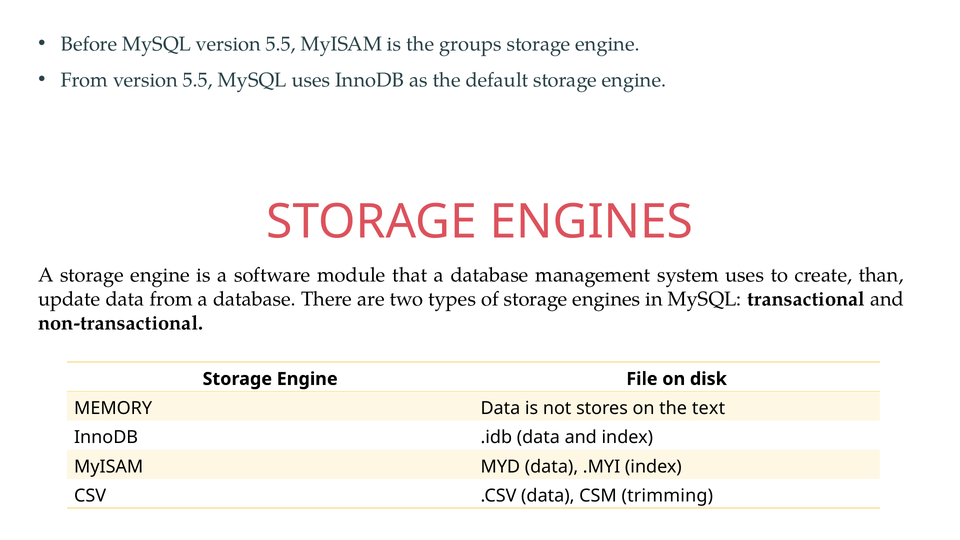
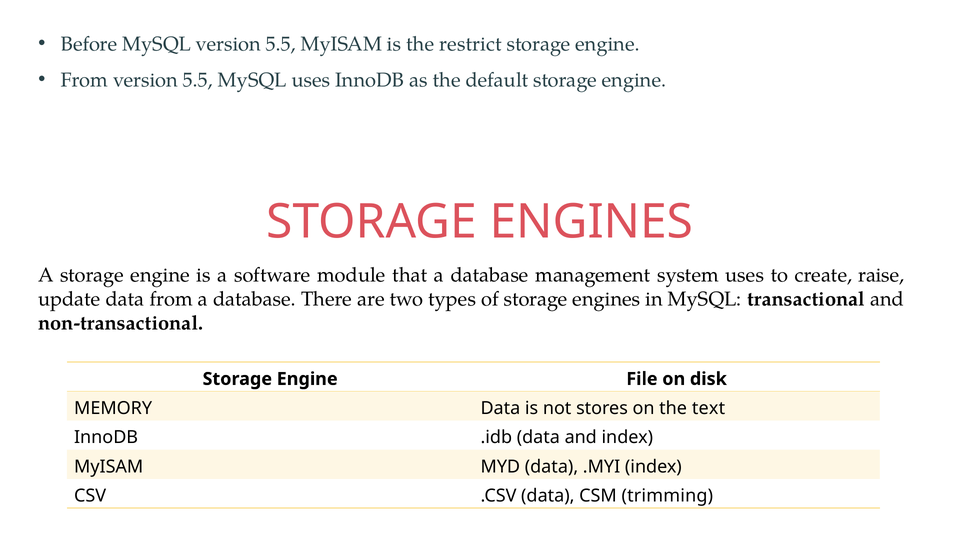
groups: groups -> restrict
than: than -> raise
